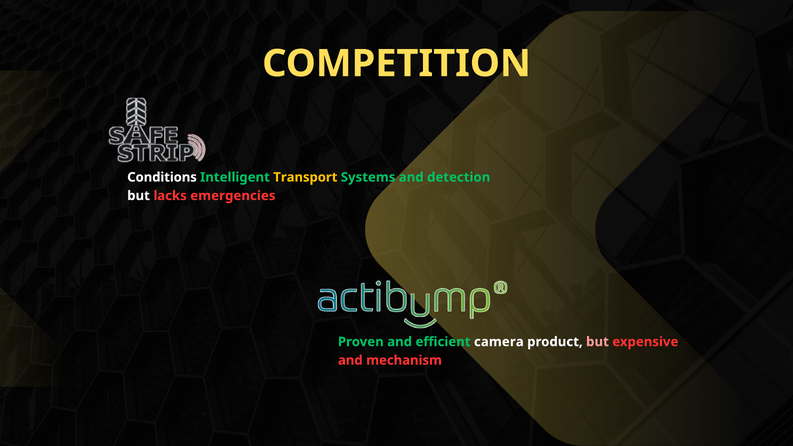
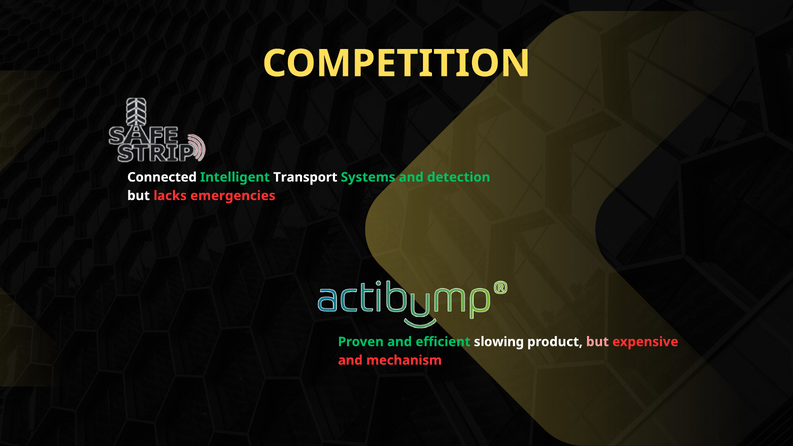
Conditions: Conditions -> Connected
Transport colour: yellow -> white
camera: camera -> slowing
